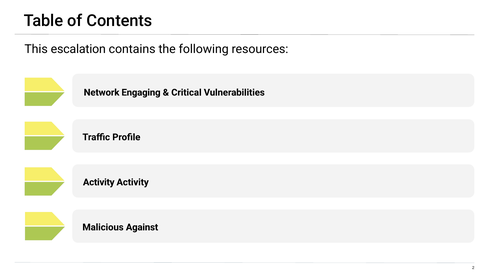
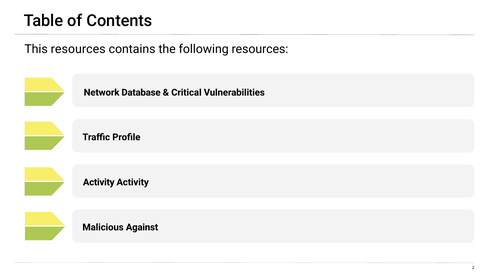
This escalation: escalation -> resources
Engaging: Engaging -> Database
